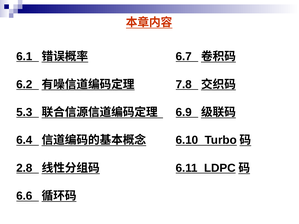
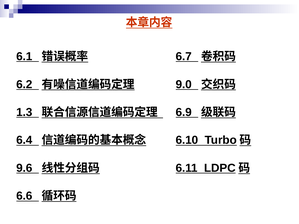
7.8: 7.8 -> 9.0
5.3: 5.3 -> 1.3
2.8: 2.8 -> 9.6
